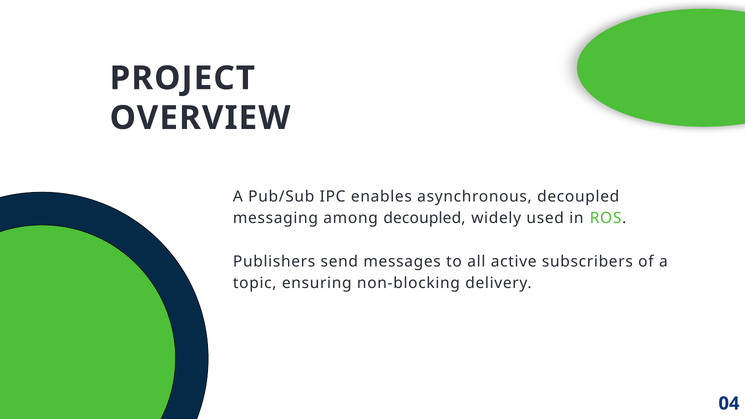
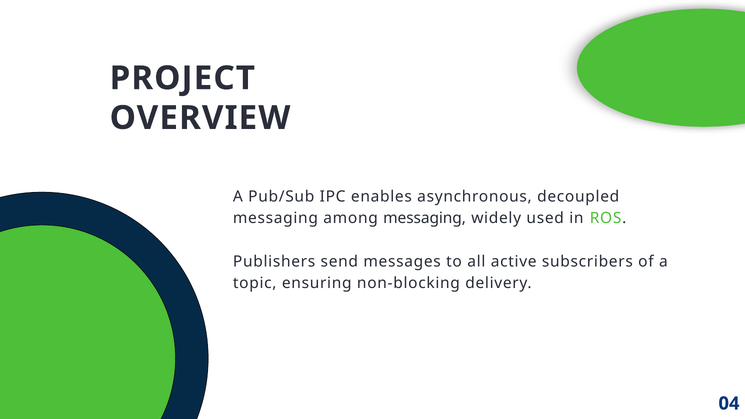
among decoupled: decoupled -> messaging
